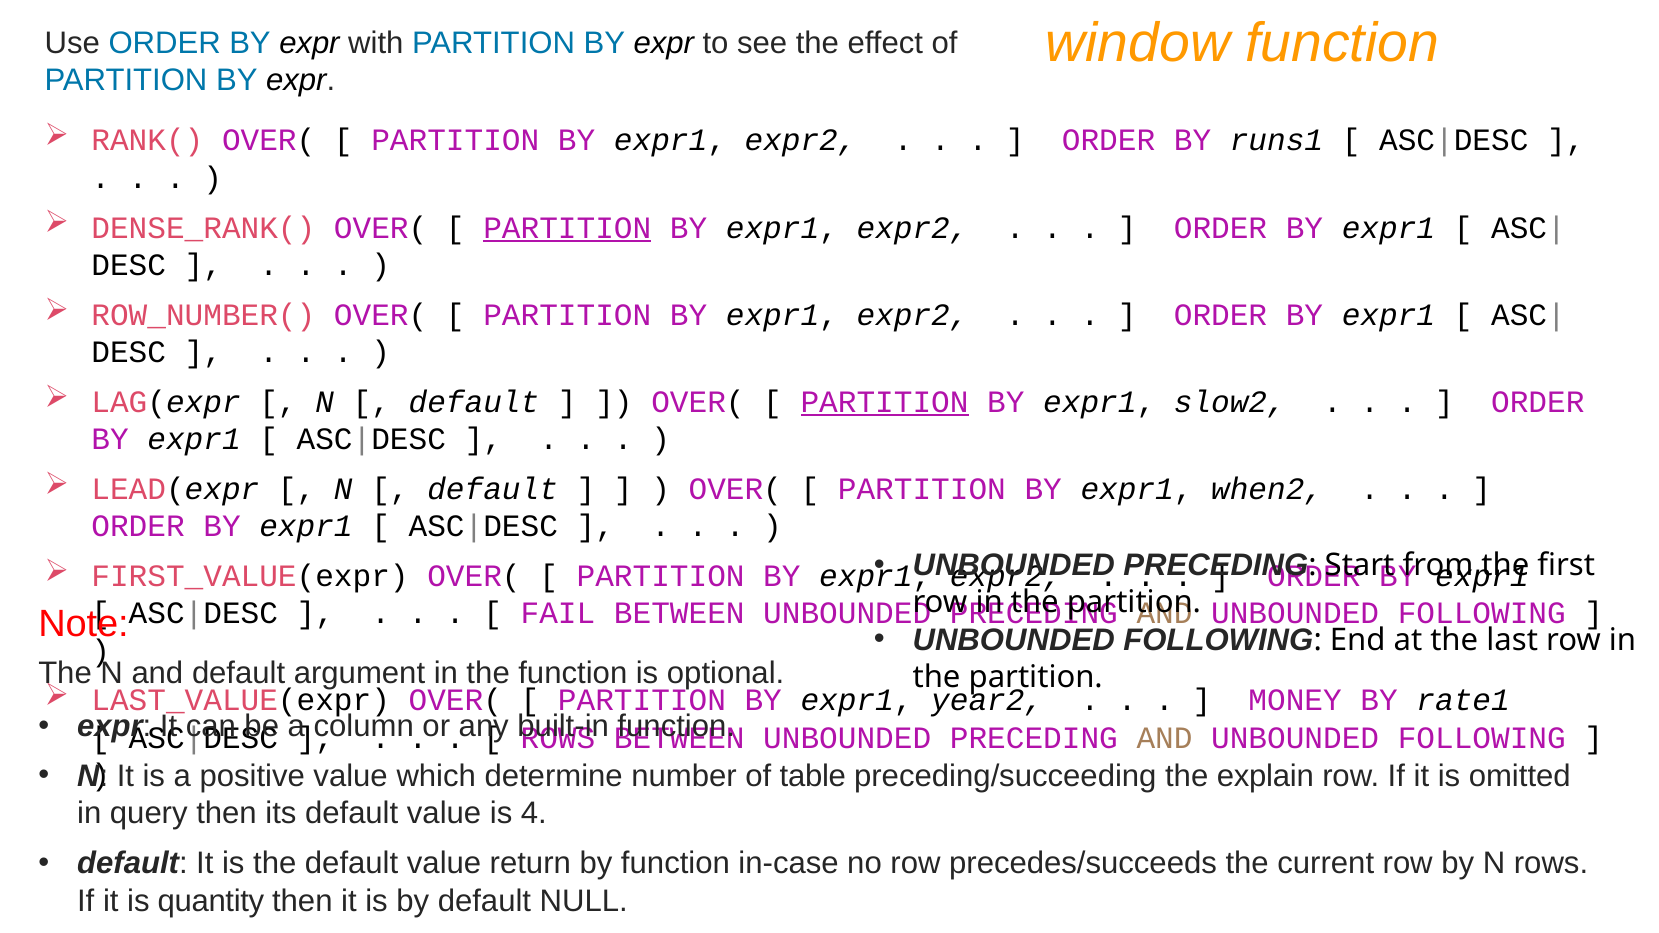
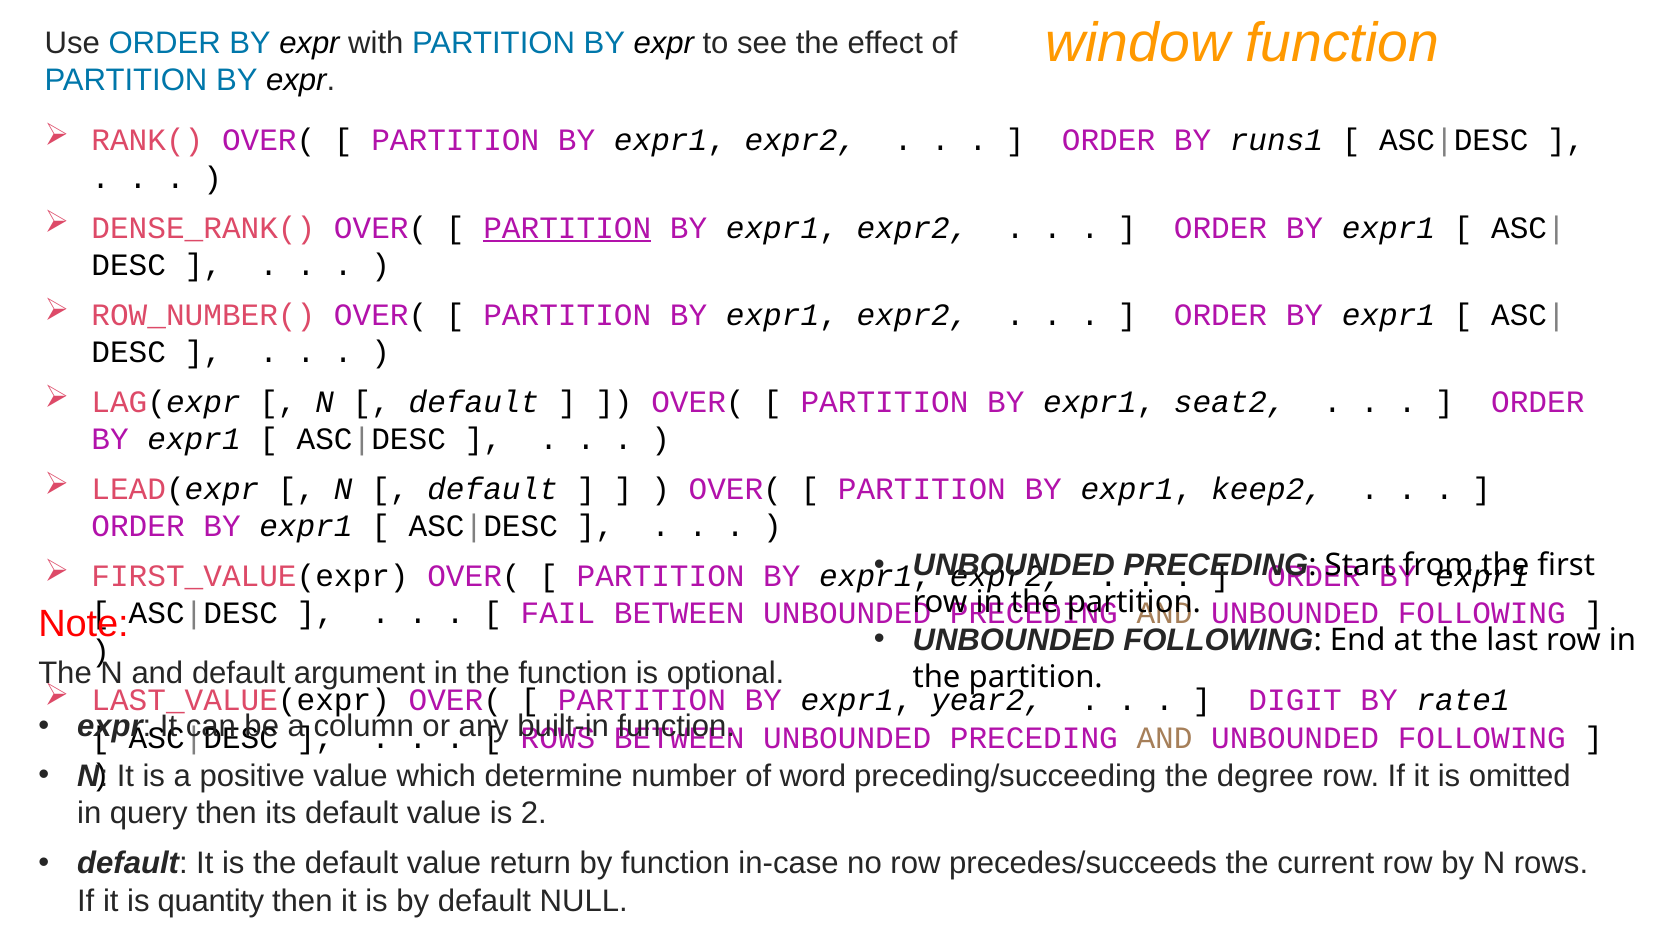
PARTITION at (885, 402) underline: present -> none
slow2: slow2 -> seat2
when2: when2 -> keep2
MONEY: MONEY -> DIGIT
table: table -> word
explain: explain -> degree
4: 4 -> 2
